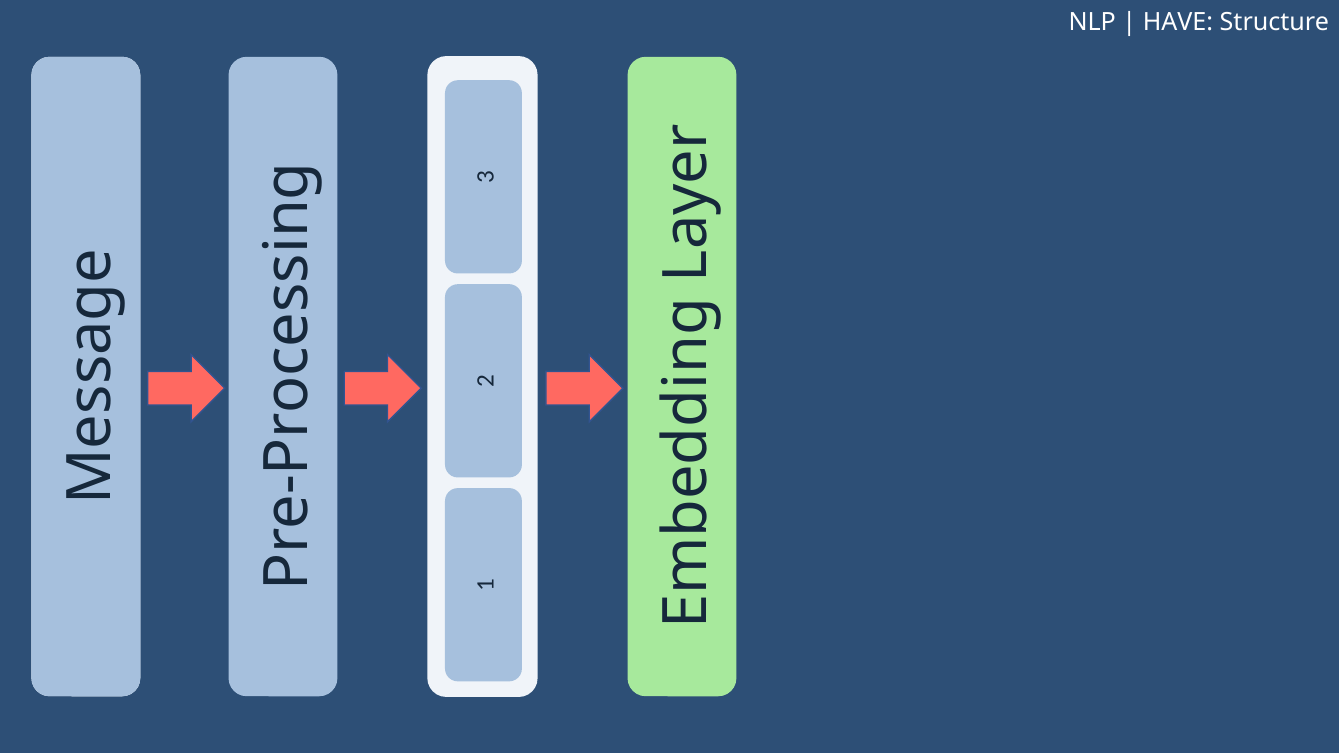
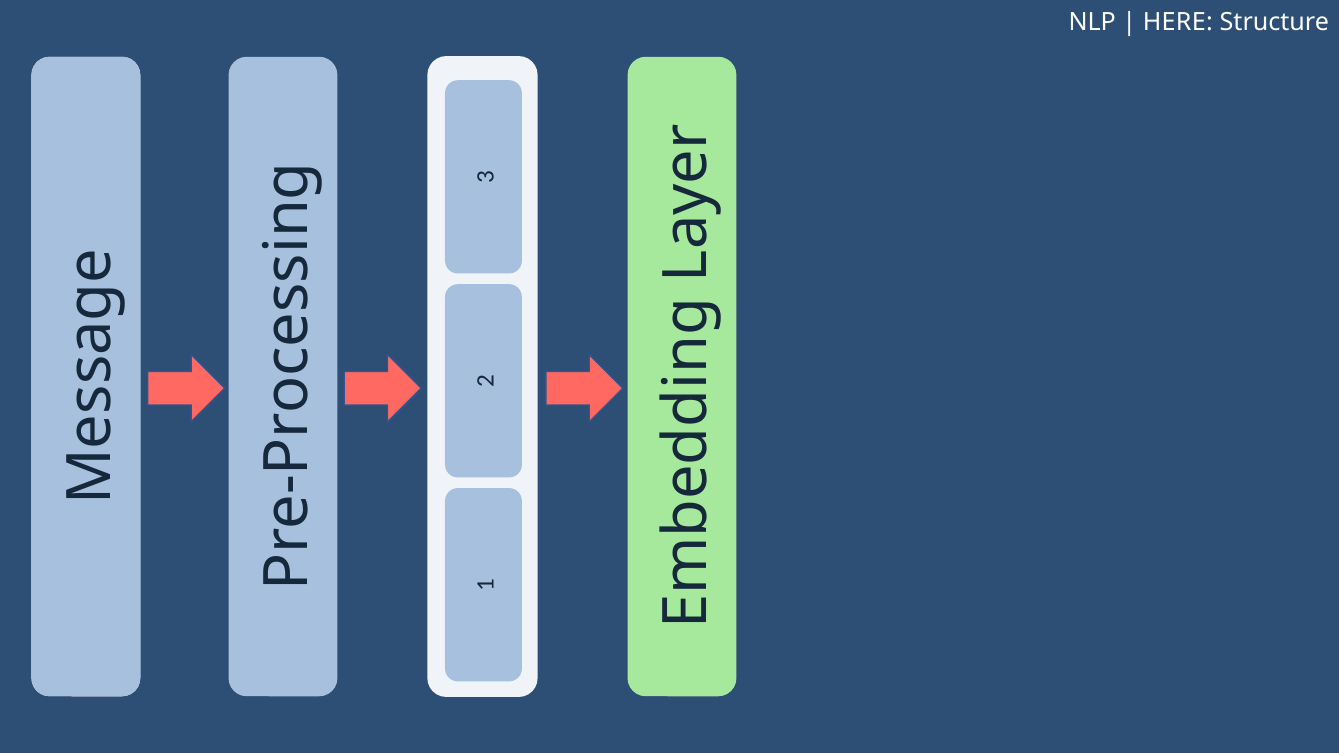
HAVE: HAVE -> HERE
